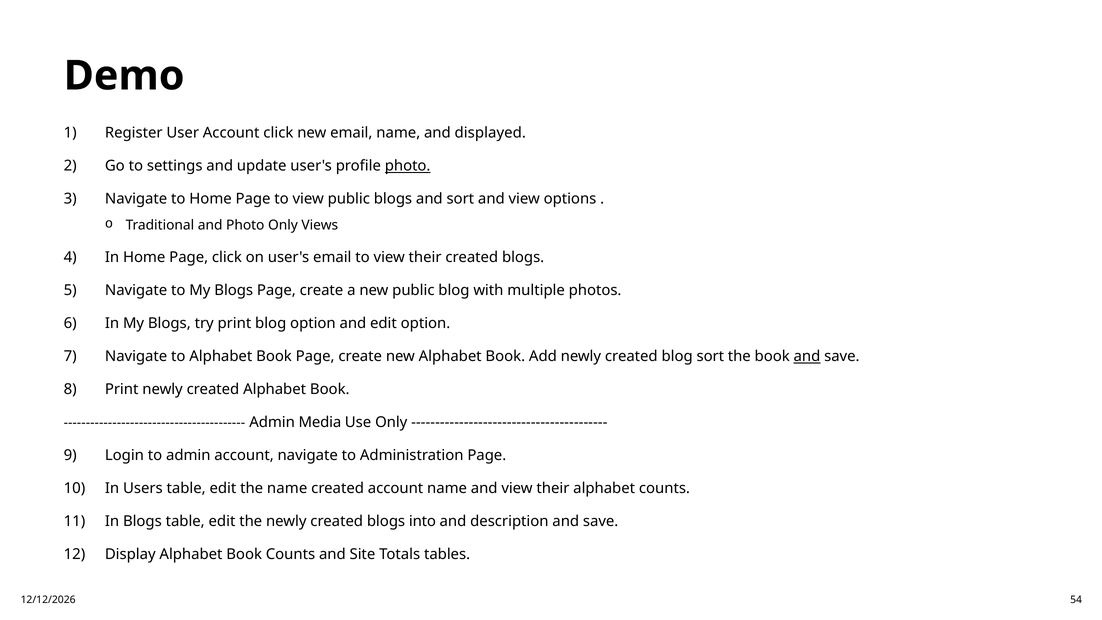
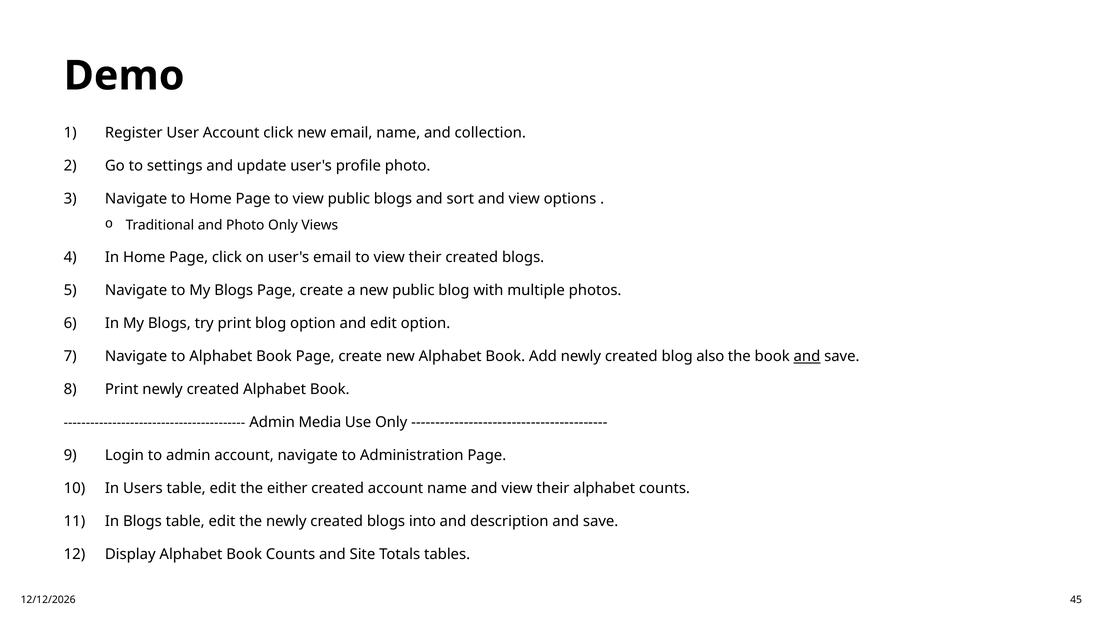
displayed: displayed -> collection
photo at (408, 166) underline: present -> none
blog sort: sort -> also
the name: name -> either
54: 54 -> 45
